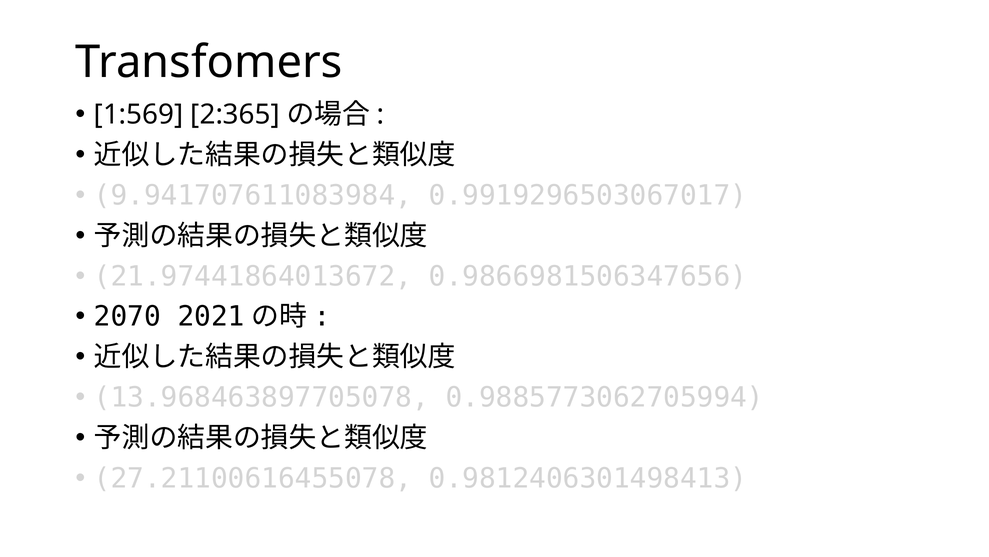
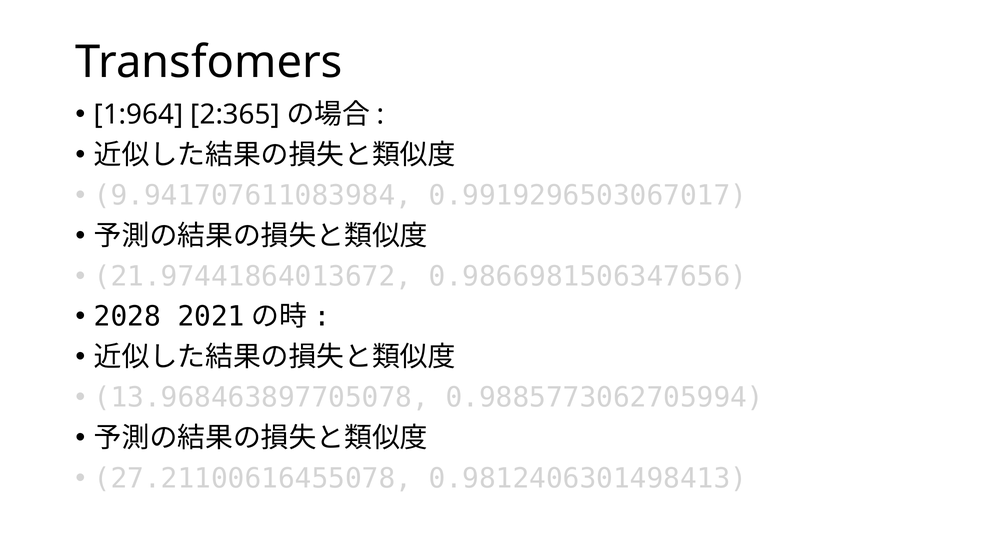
1:569: 1:569 -> 1:964
2070: 2070 -> 2028
